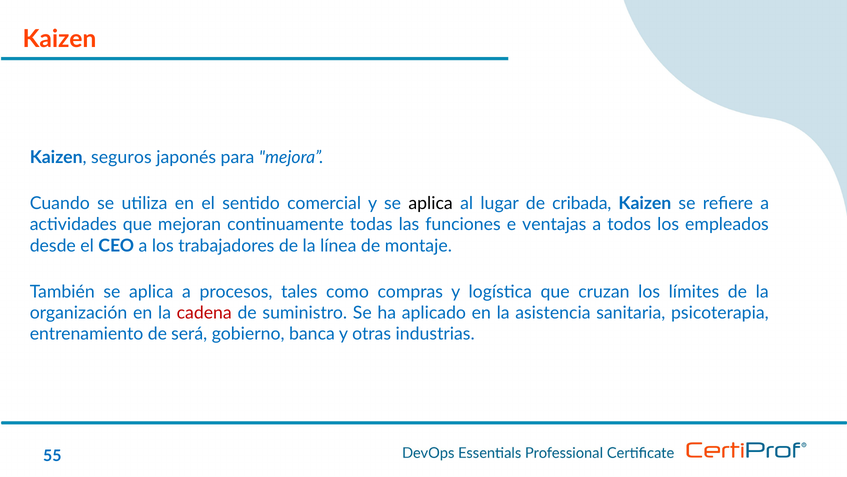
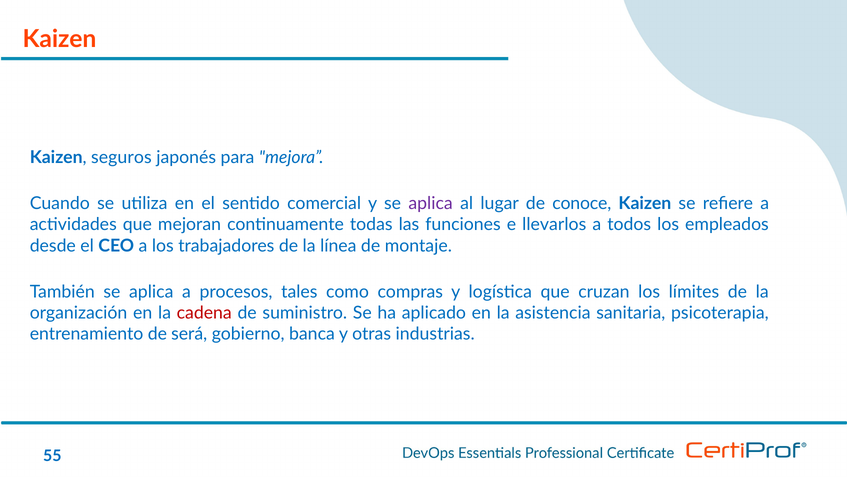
aplica at (431, 203) colour: black -> purple
cribada: cribada -> conoce
ventajas: ventajas -> llevarlos
